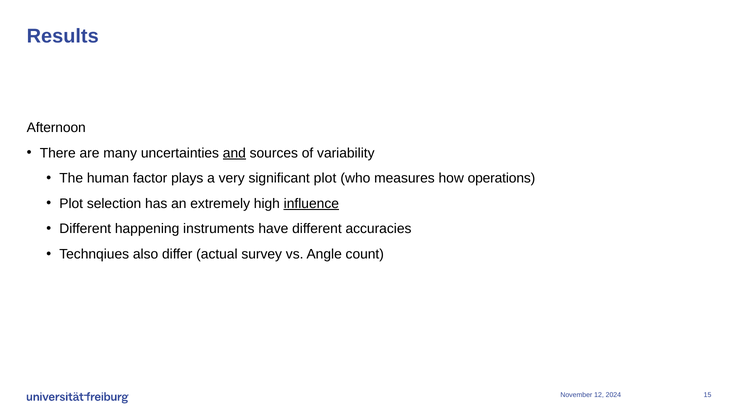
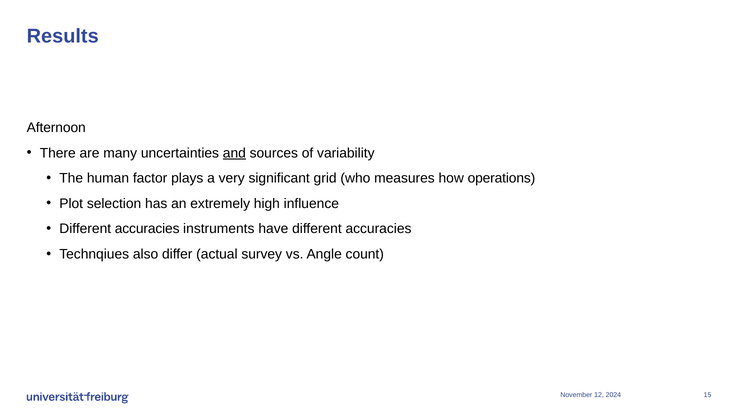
significant plot: plot -> grid
influence underline: present -> none
happening at (147, 229): happening -> accuracies
